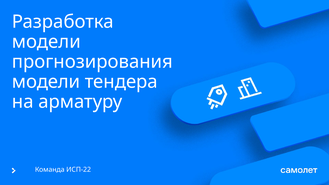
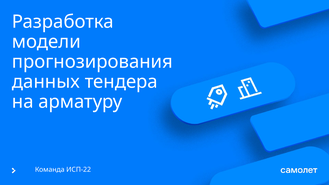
модели at (46, 82): модели -> данных
